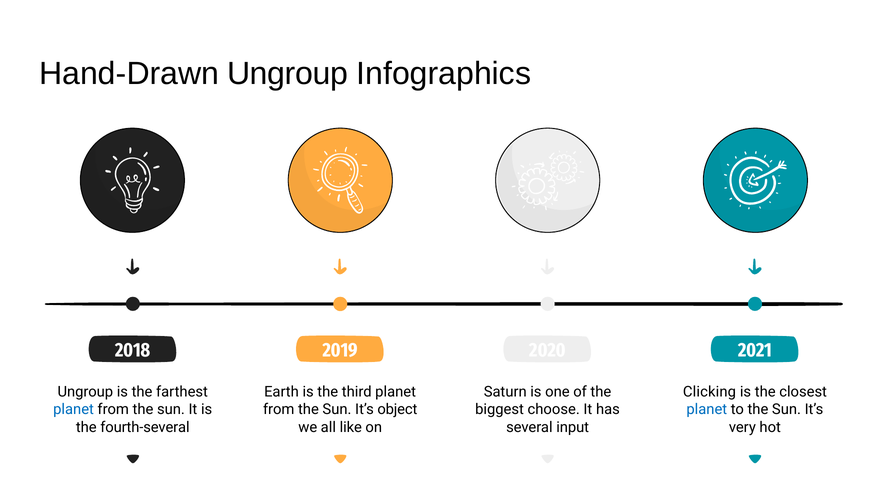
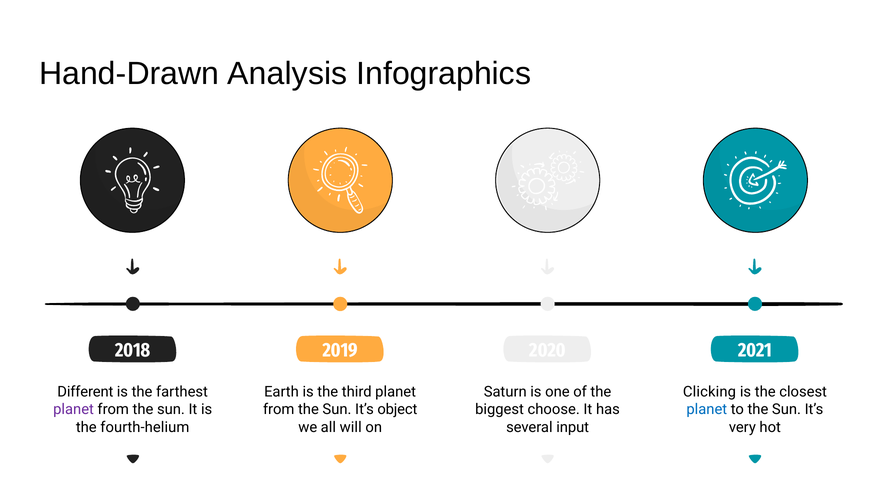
Hand-Drawn Ungroup: Ungroup -> Analysis
Ungroup at (85, 391): Ungroup -> Different
planet at (74, 409) colour: blue -> purple
fourth-several: fourth-several -> fourth-helium
like: like -> will
